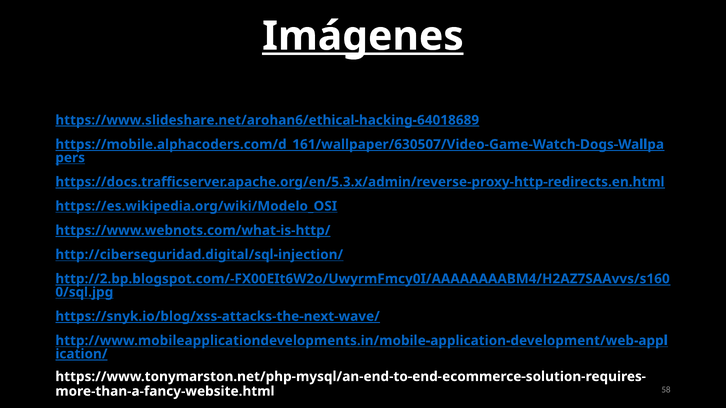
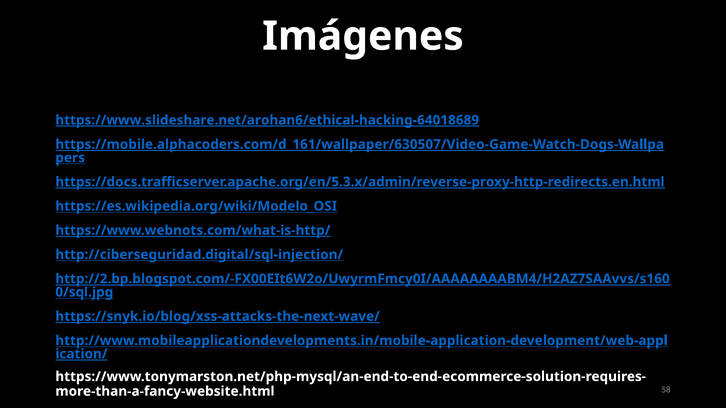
Imágenes underline: present -> none
